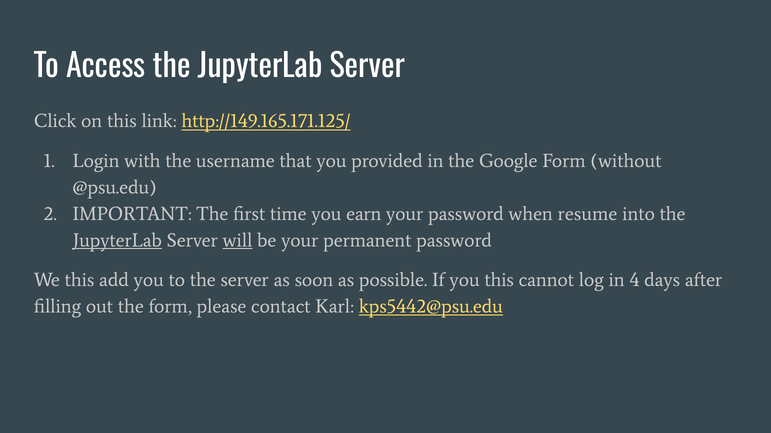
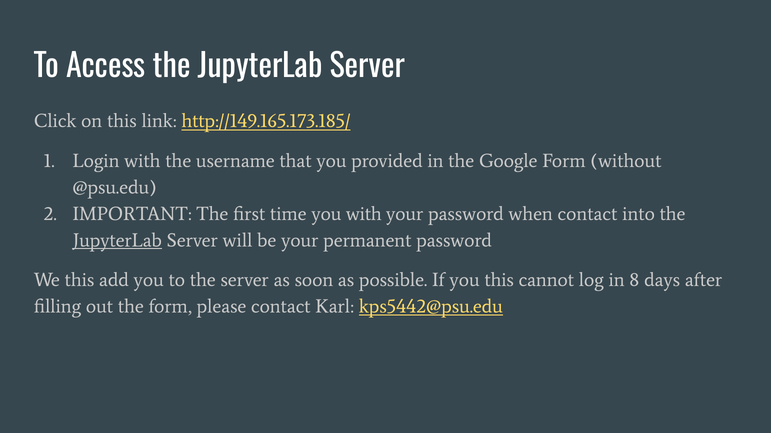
http://149.165.171.125/: http://149.165.171.125/ -> http://149.165.173.185/
you earn: earn -> with
when resume: resume -> contact
will underline: present -> none
4: 4 -> 8
